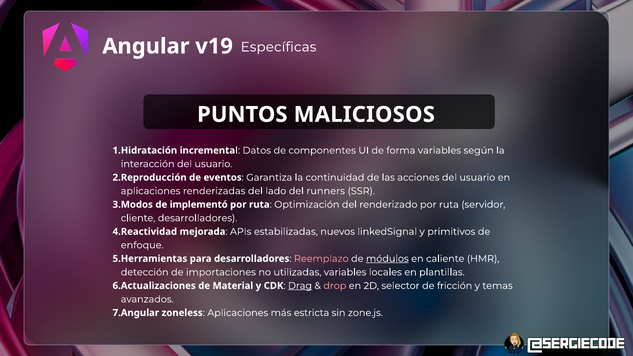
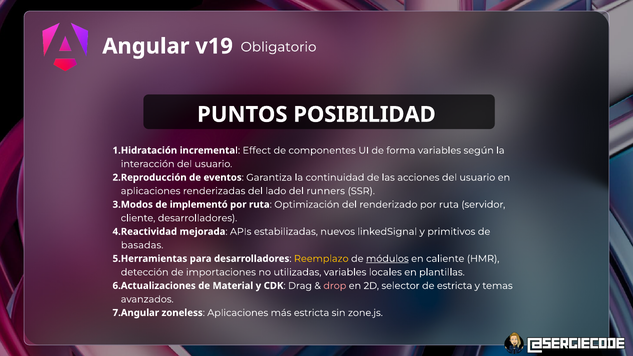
Específicas: Específicas -> Obligatorio
MALICIOSOS: MALICIOSOS -> POSIBILIDAD
Datos: Datos -> Effect
enfoque: enfoque -> basadas
Reemplazo colour: pink -> yellow
Drag underline: present -> none
de fricción: fricción -> estricta
